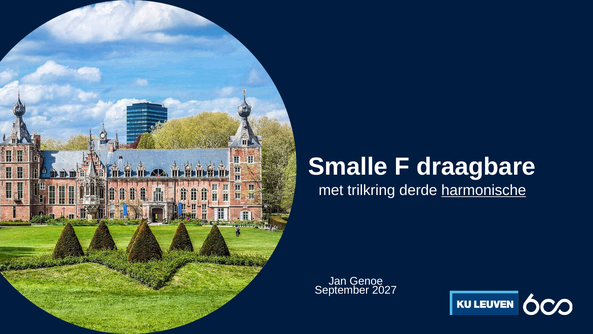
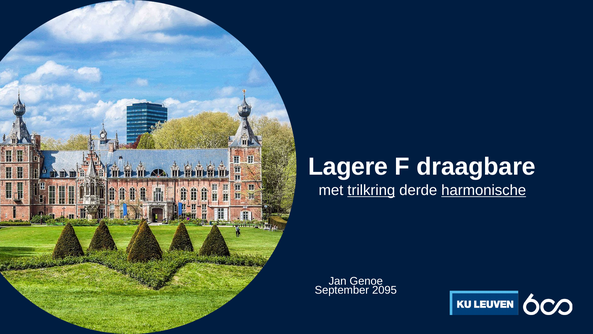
Smalle: Smalle -> Lagere
trilkring underline: none -> present
2027: 2027 -> 2095
